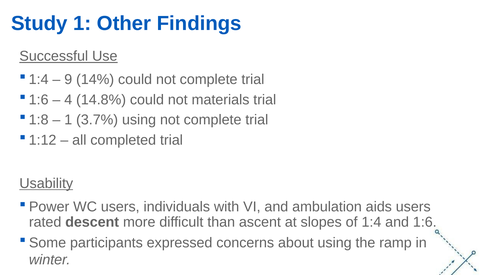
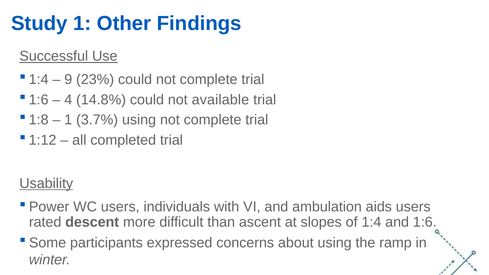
14%: 14% -> 23%
materials: materials -> available
